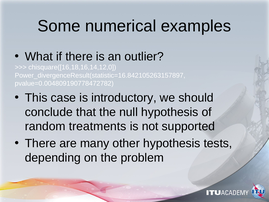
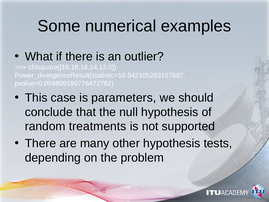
introductory: introductory -> parameters
